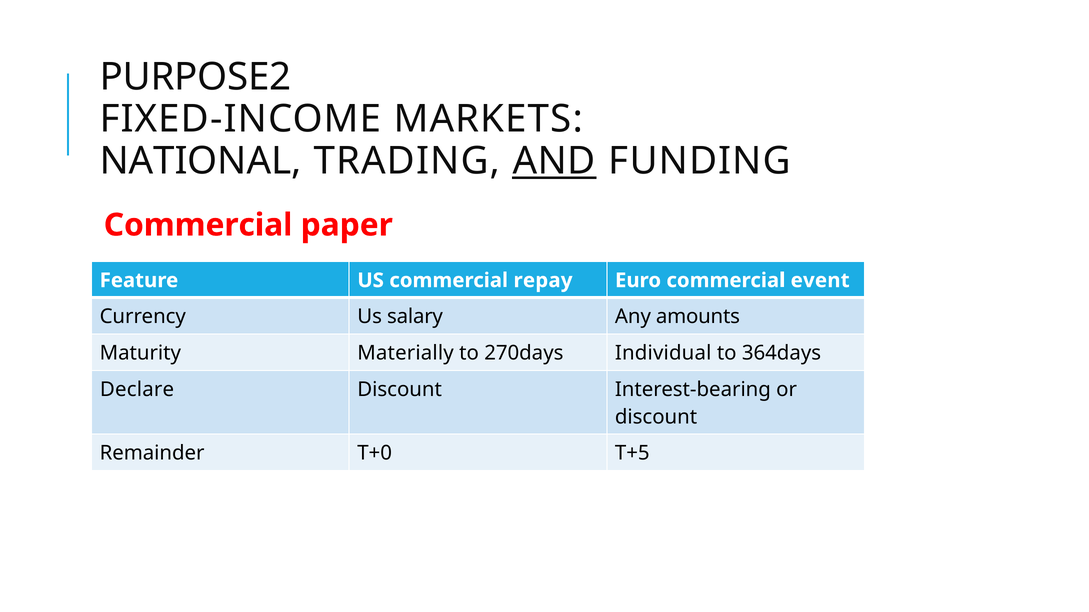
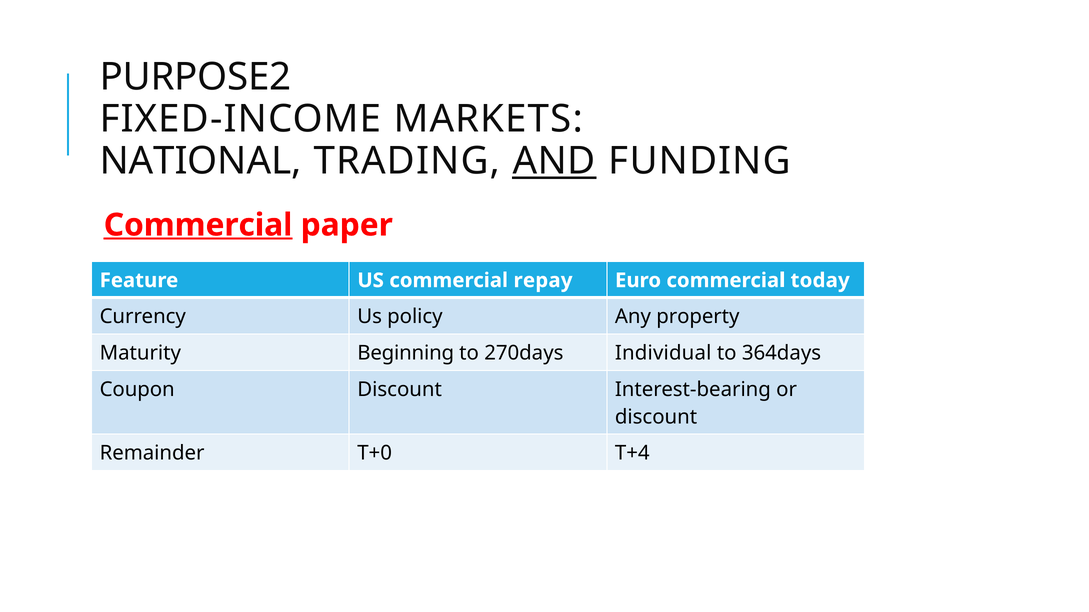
Commercial at (198, 225) underline: none -> present
event: event -> today
salary: salary -> policy
amounts: amounts -> property
Materially: Materially -> Beginning
Declare: Declare -> Coupon
T+5: T+5 -> T+4
